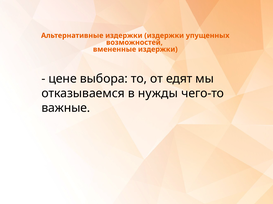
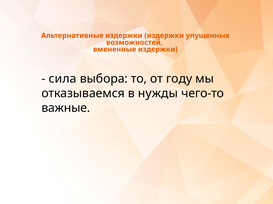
цене: цене -> сила
едят: едят -> году
